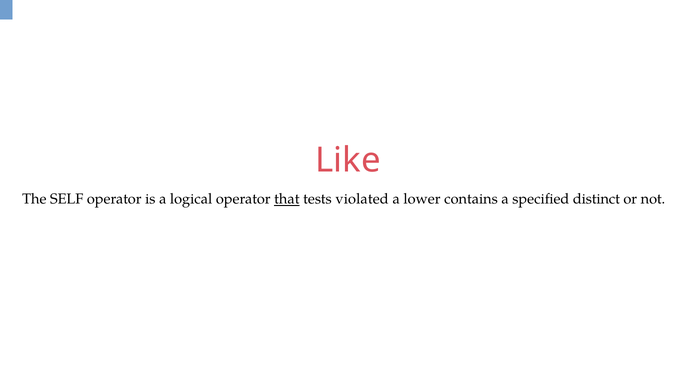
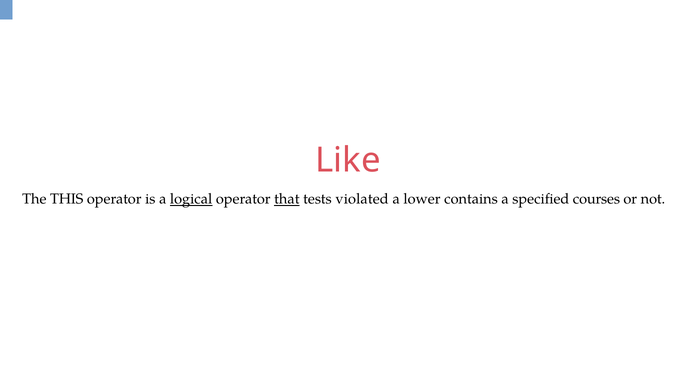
SELF: SELF -> THIS
logical underline: none -> present
distinct: distinct -> courses
